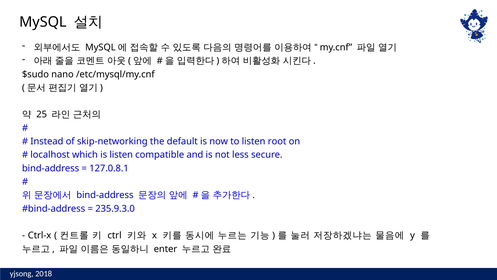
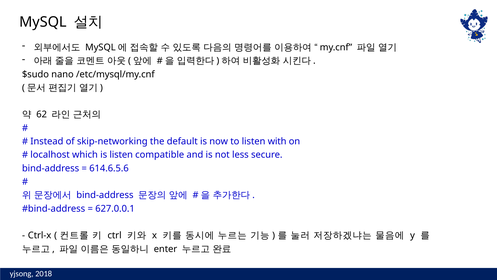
25: 25 -> 62
root: root -> with
127.0.8.1: 127.0.8.1 -> 614.6.5.6
235.9.3.0: 235.9.3.0 -> 627.0.0.1
